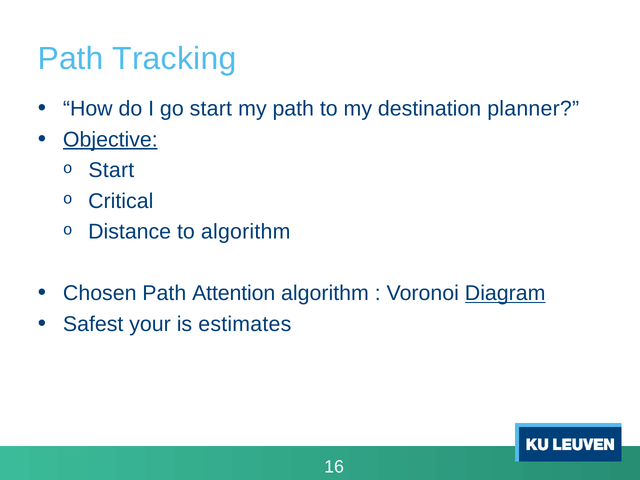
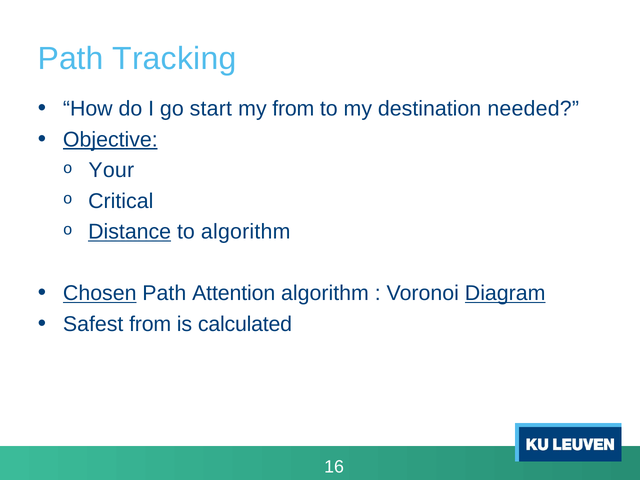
my path: path -> from
planner: planner -> needed
Start at (111, 170): Start -> Your
Distance underline: none -> present
Chosen underline: none -> present
Safest your: your -> from
estimates: estimates -> calculated
